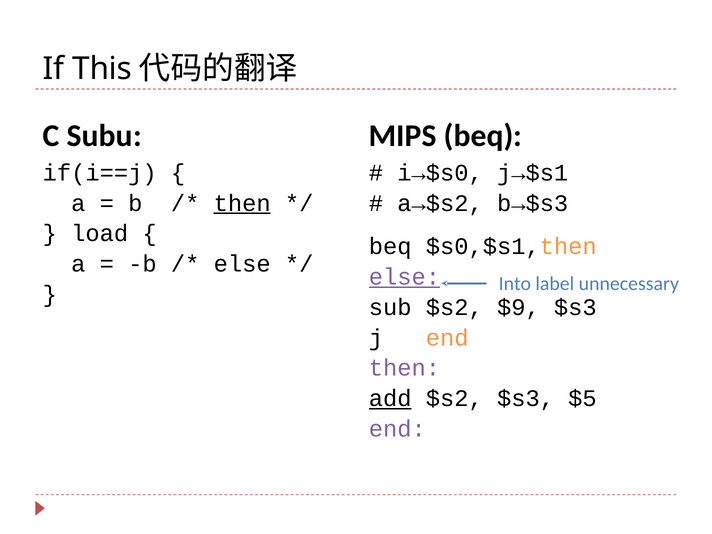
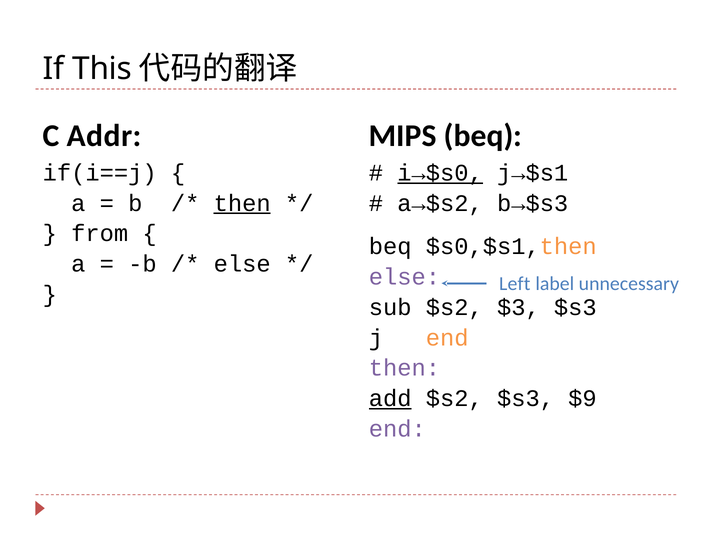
Subu: Subu -> Addr
i→$s0 underline: none -> present
load: load -> from
else at (404, 277) underline: present -> none
Into: Into -> Left
$9: $9 -> $3
$5: $5 -> $9
